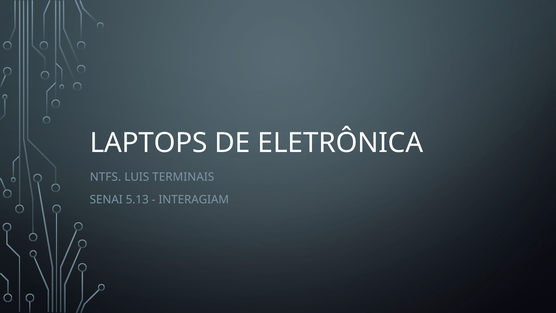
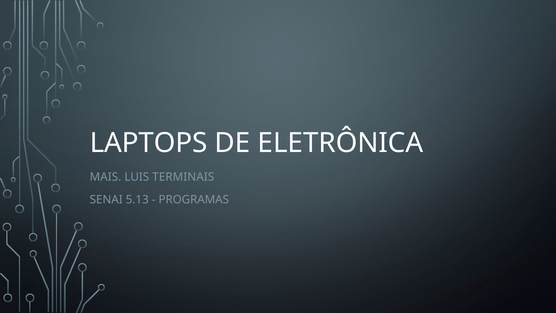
NTFS: NTFS -> MAIS
INTERAGIAM: INTERAGIAM -> PROGRAMAS
